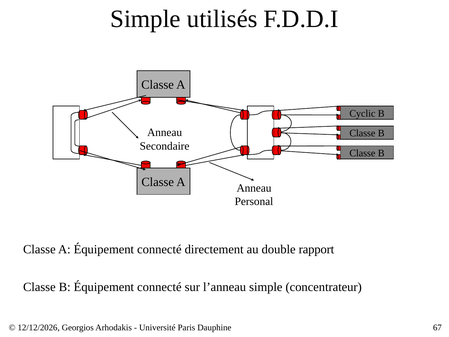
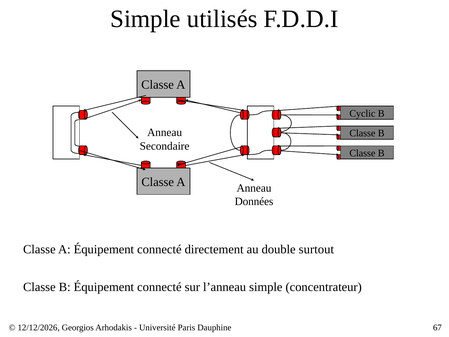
Personal: Personal -> Données
rapport: rapport -> surtout
